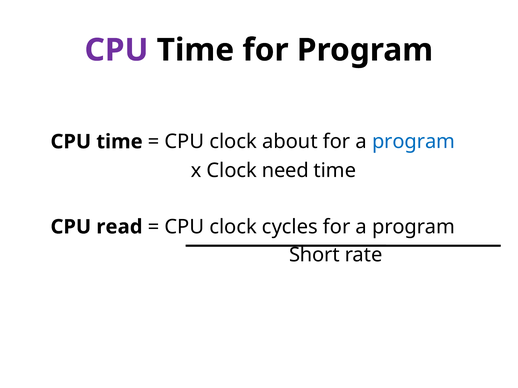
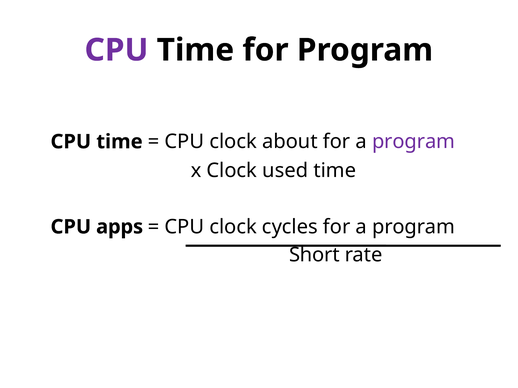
program at (414, 142) colour: blue -> purple
need: need -> used
read: read -> apps
